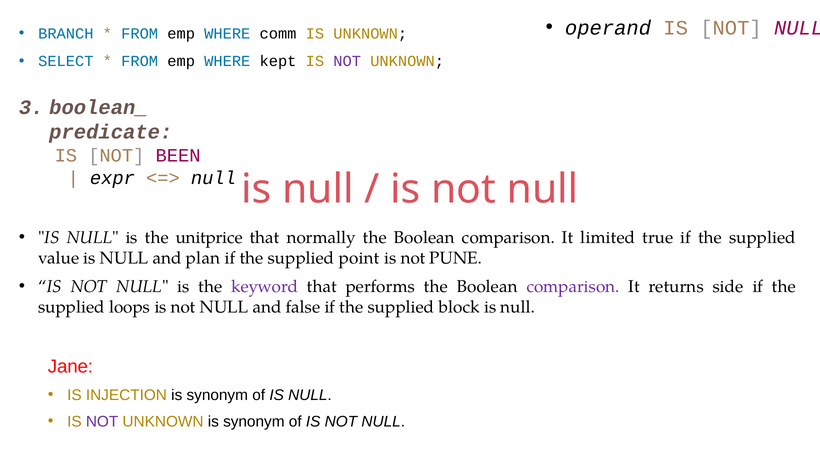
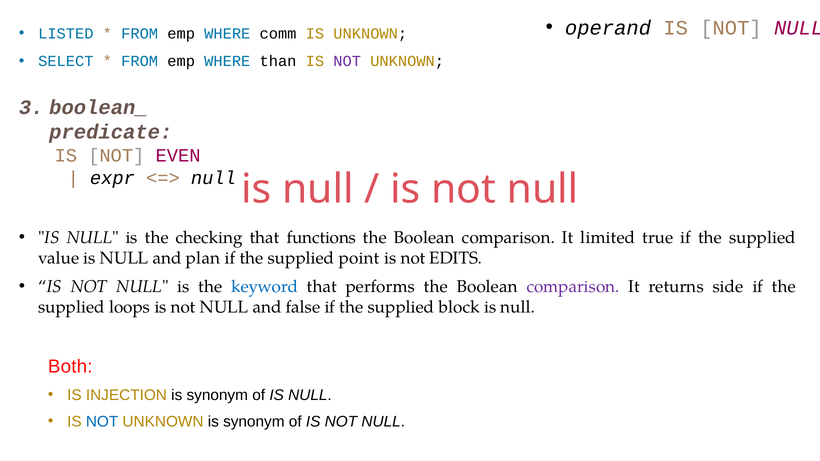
BRANCH: BRANCH -> LISTED
kept: kept -> than
BEEN: BEEN -> EVEN
unitprice: unitprice -> checking
normally: normally -> functions
PUNE: PUNE -> EDITS
keyword colour: purple -> blue
Jane: Jane -> Both
NOT at (102, 422) colour: purple -> blue
